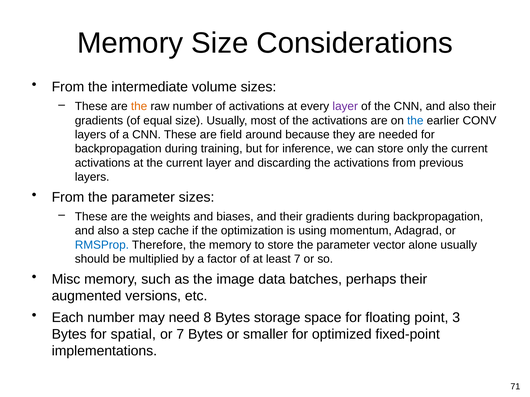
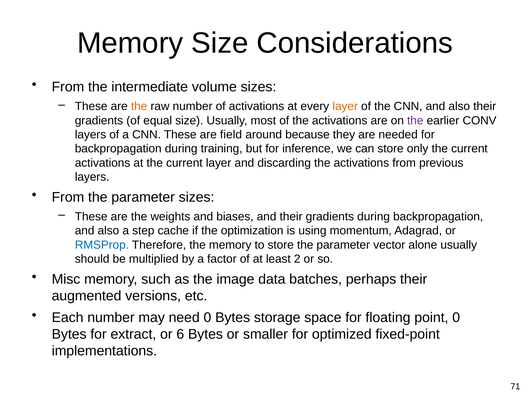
layer at (345, 107) colour: purple -> orange
the at (415, 121) colour: blue -> purple
least 7: 7 -> 2
need 8: 8 -> 0
point 3: 3 -> 0
spatial: spatial -> extract
or 7: 7 -> 6
